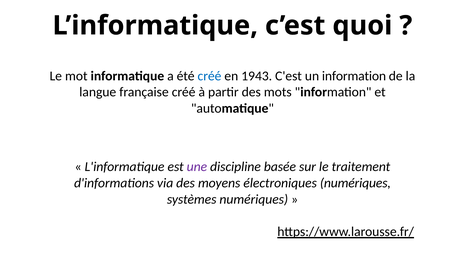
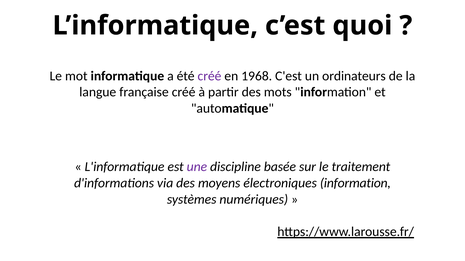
créé at (209, 76) colour: blue -> purple
1943: 1943 -> 1968
un information: information -> ordinateurs
électroniques numériques: numériques -> information
